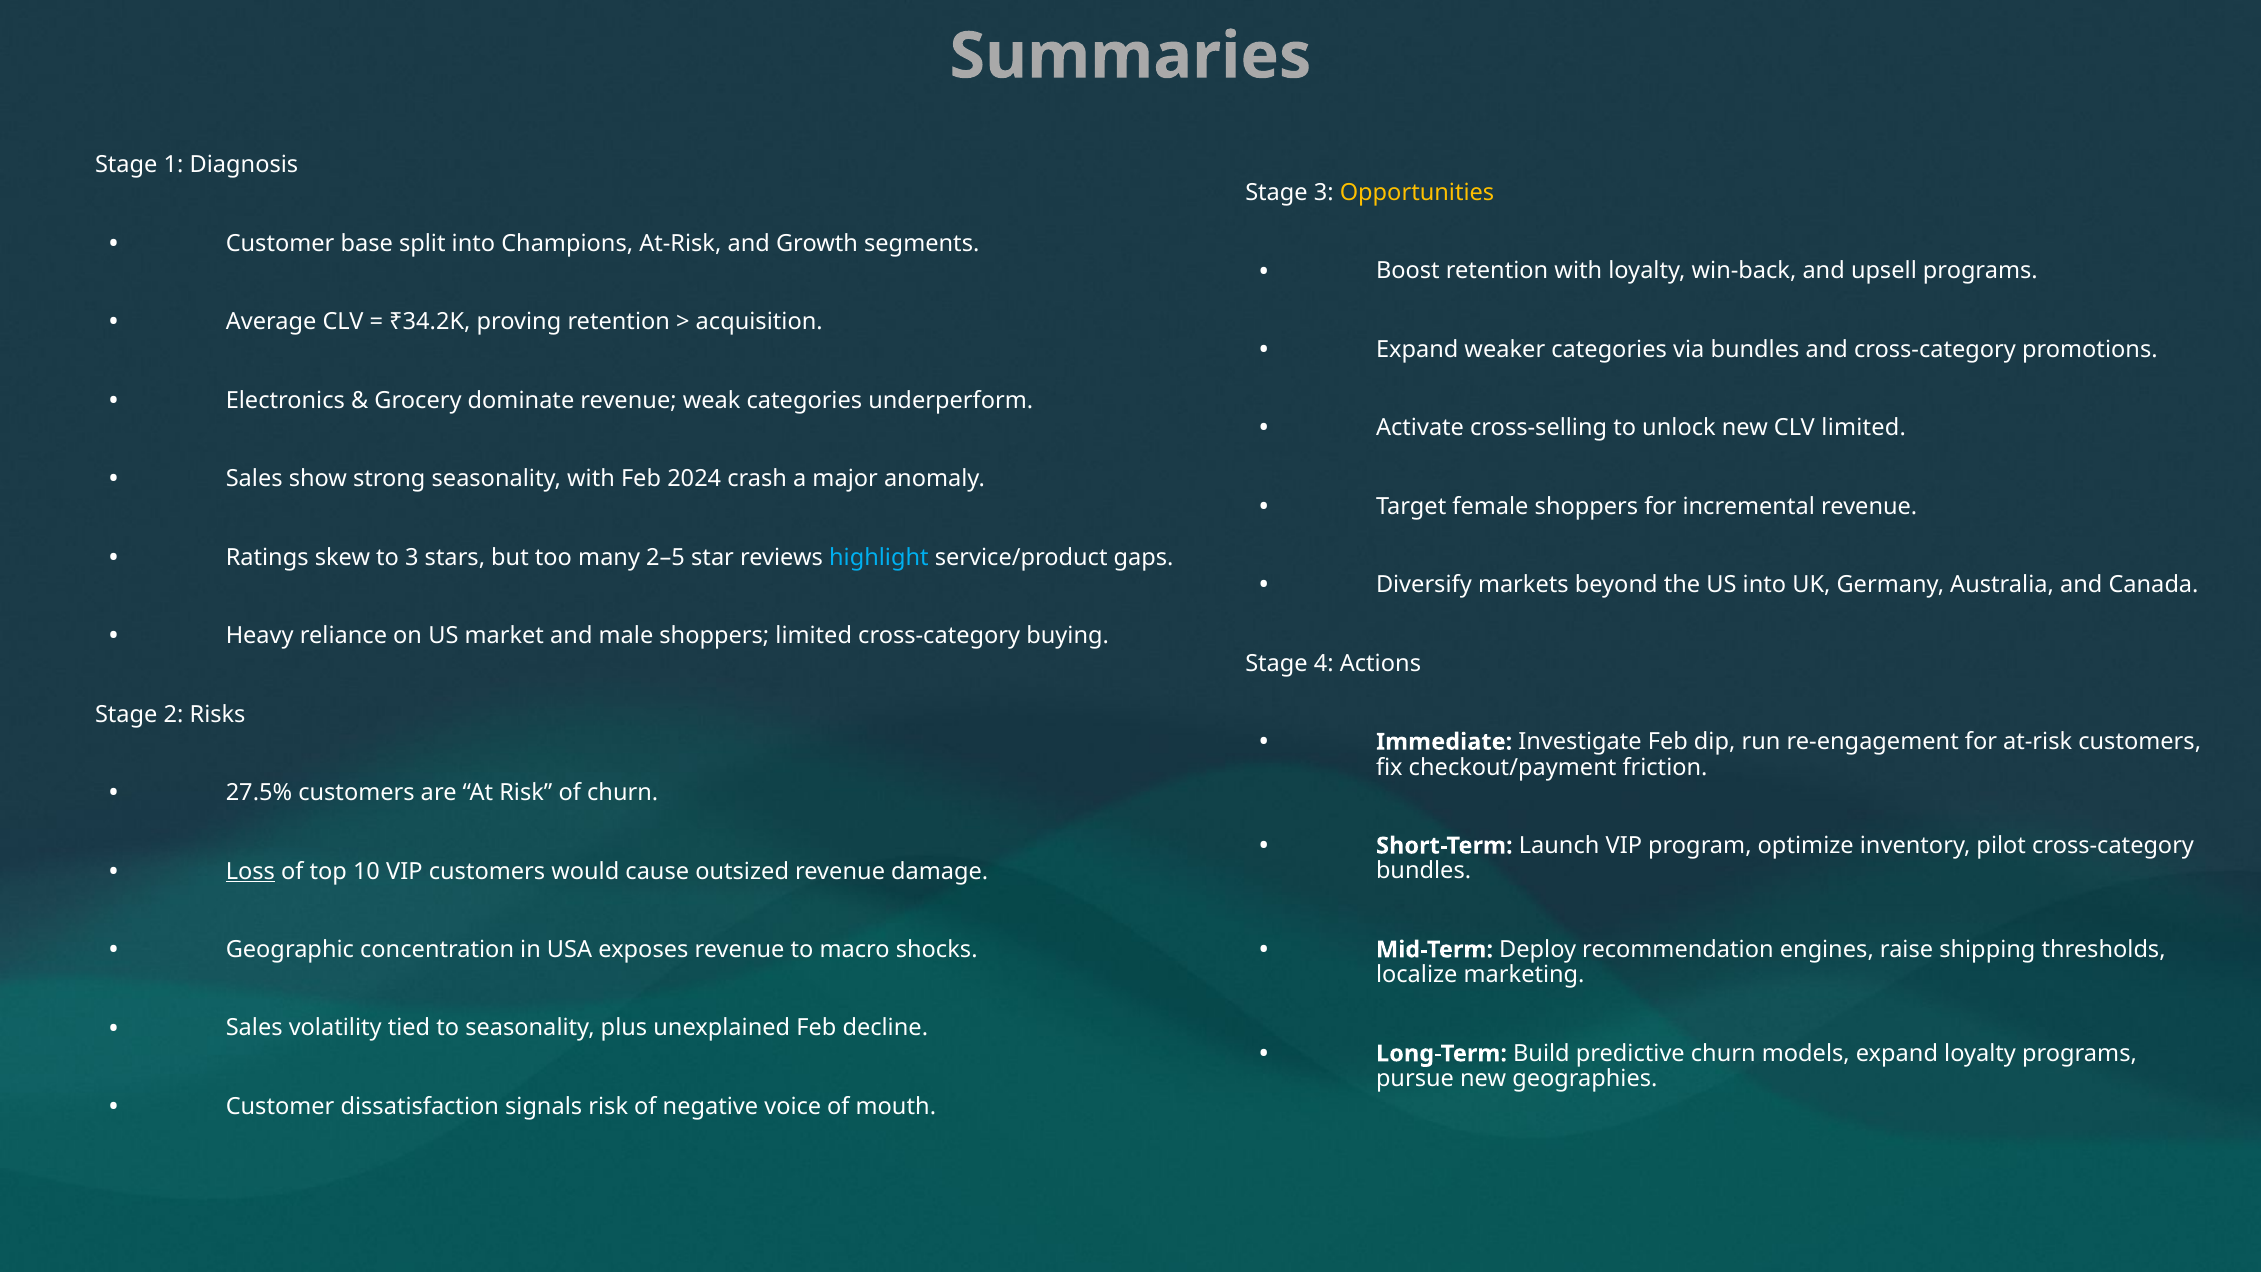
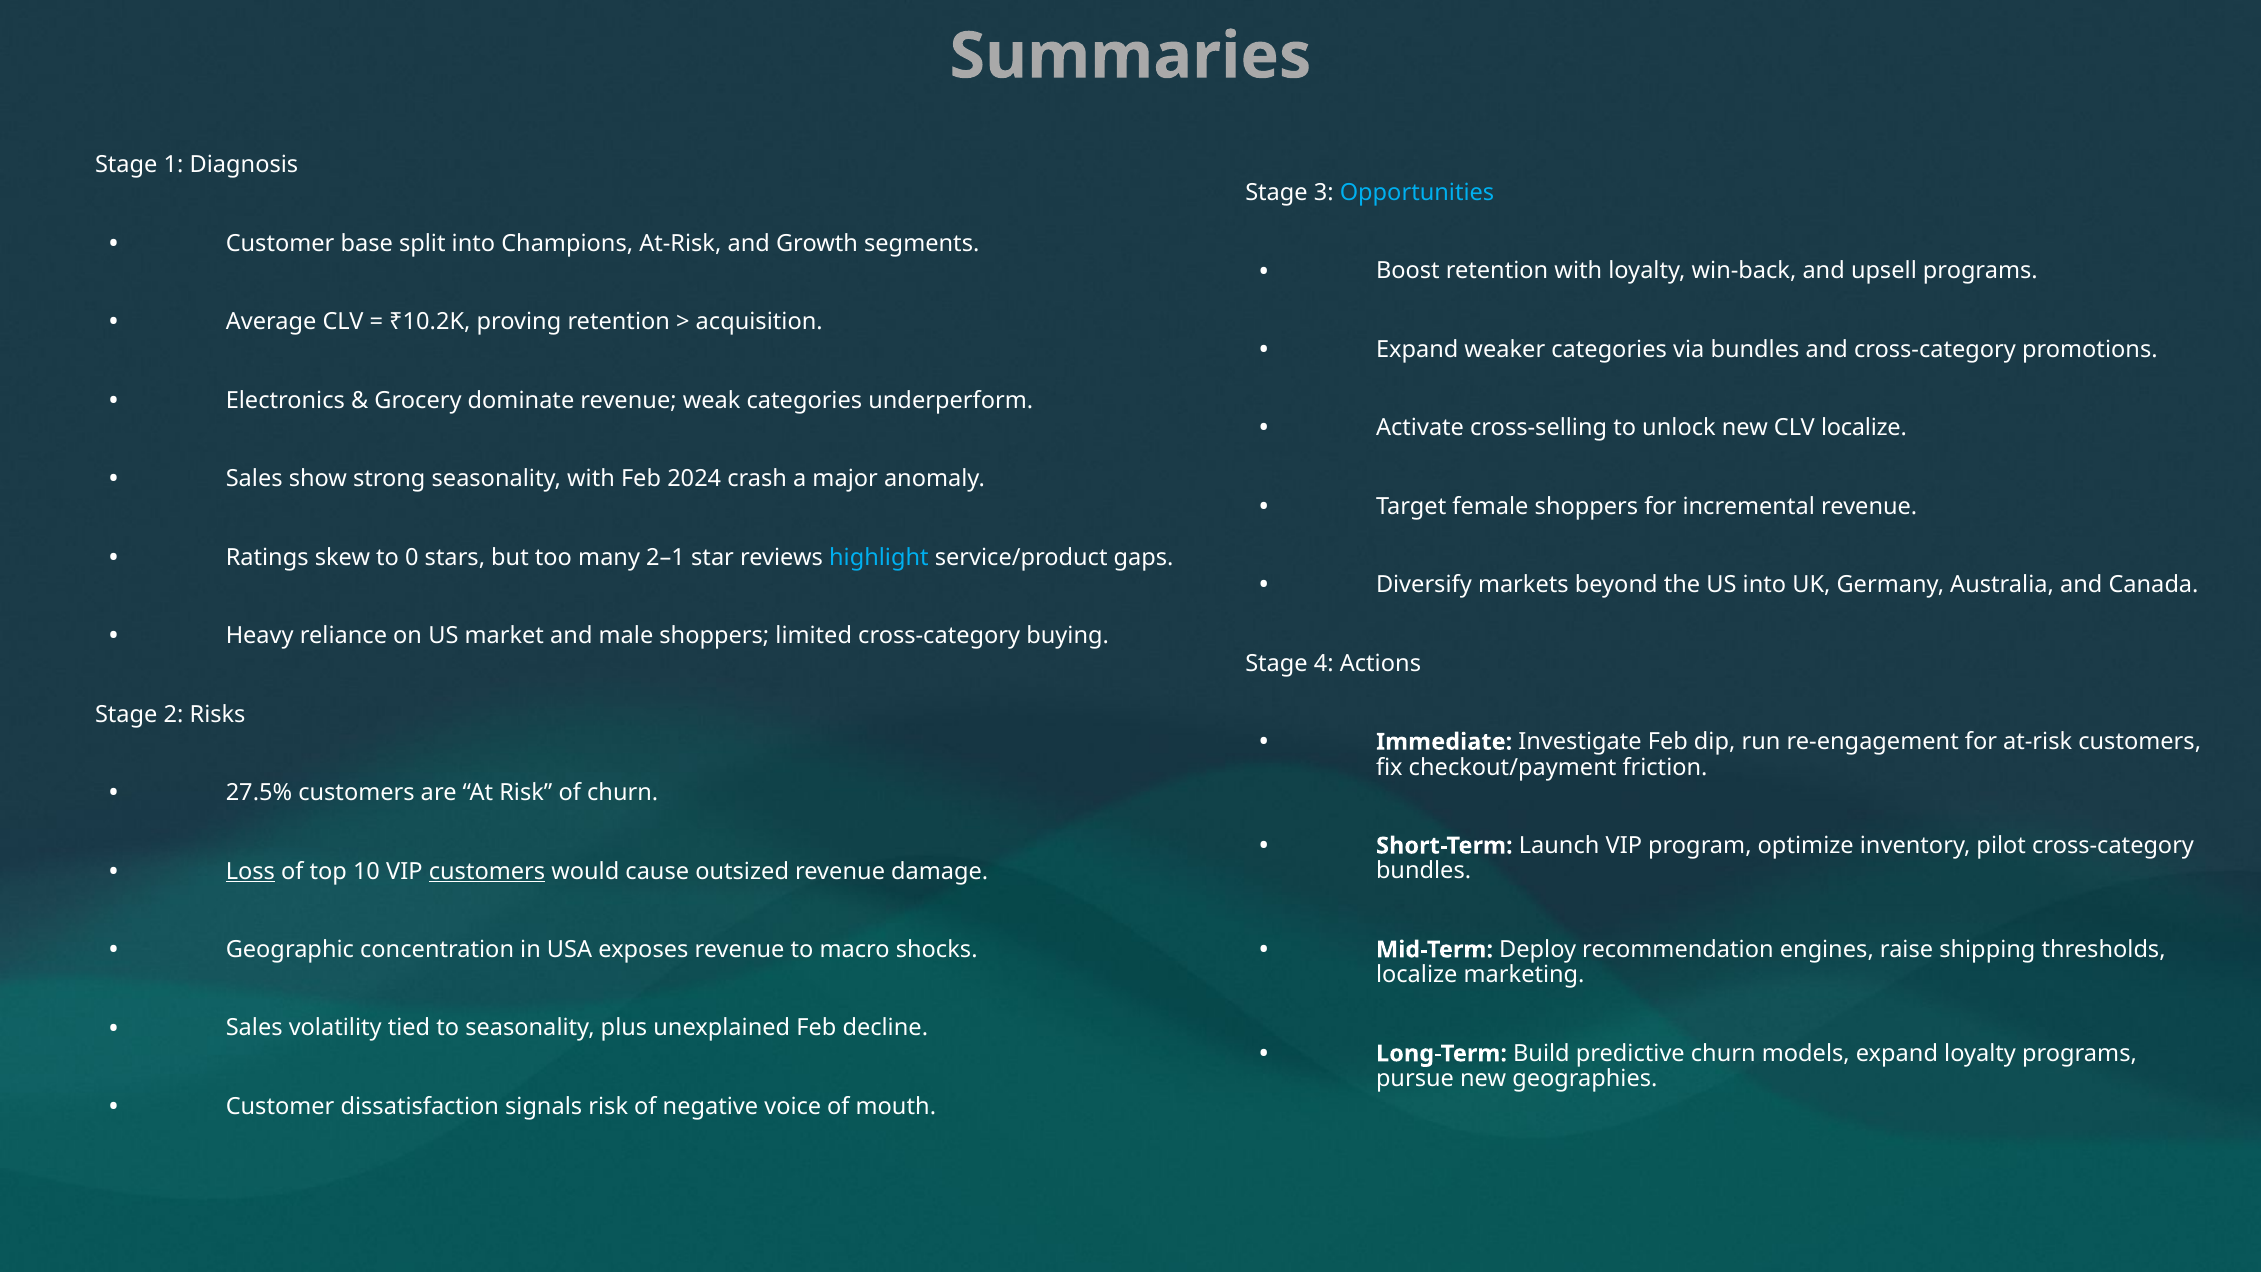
Opportunities colour: yellow -> light blue
₹34.2K: ₹34.2K -> ₹10.2K
CLV limited: limited -> localize
to 3: 3 -> 0
2–5: 2–5 -> 2–1
customers at (487, 871) underline: none -> present
